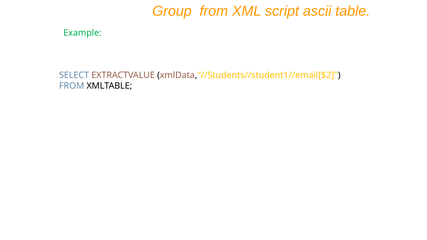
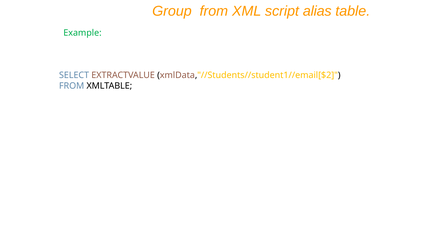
ascii: ascii -> alias
